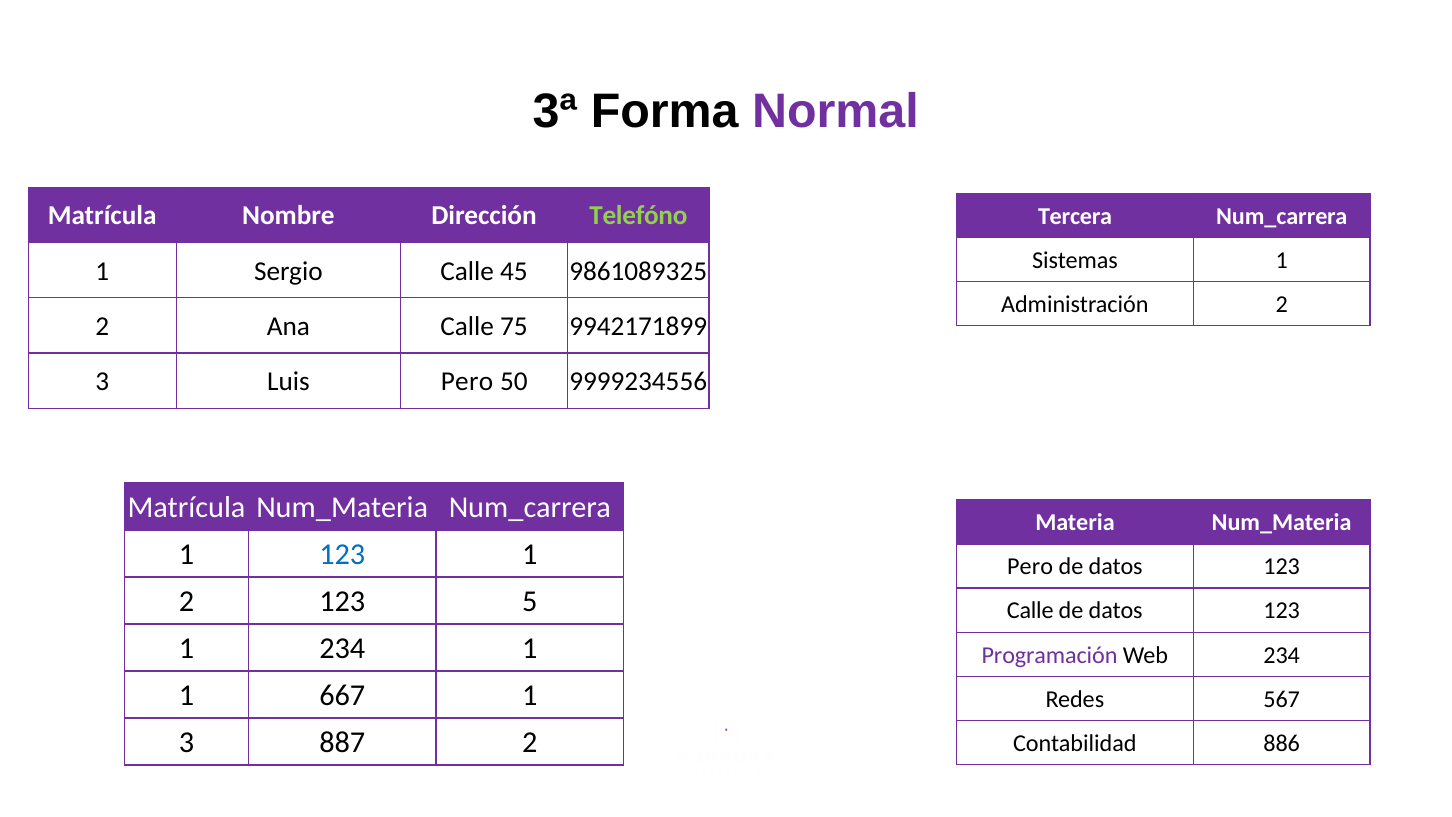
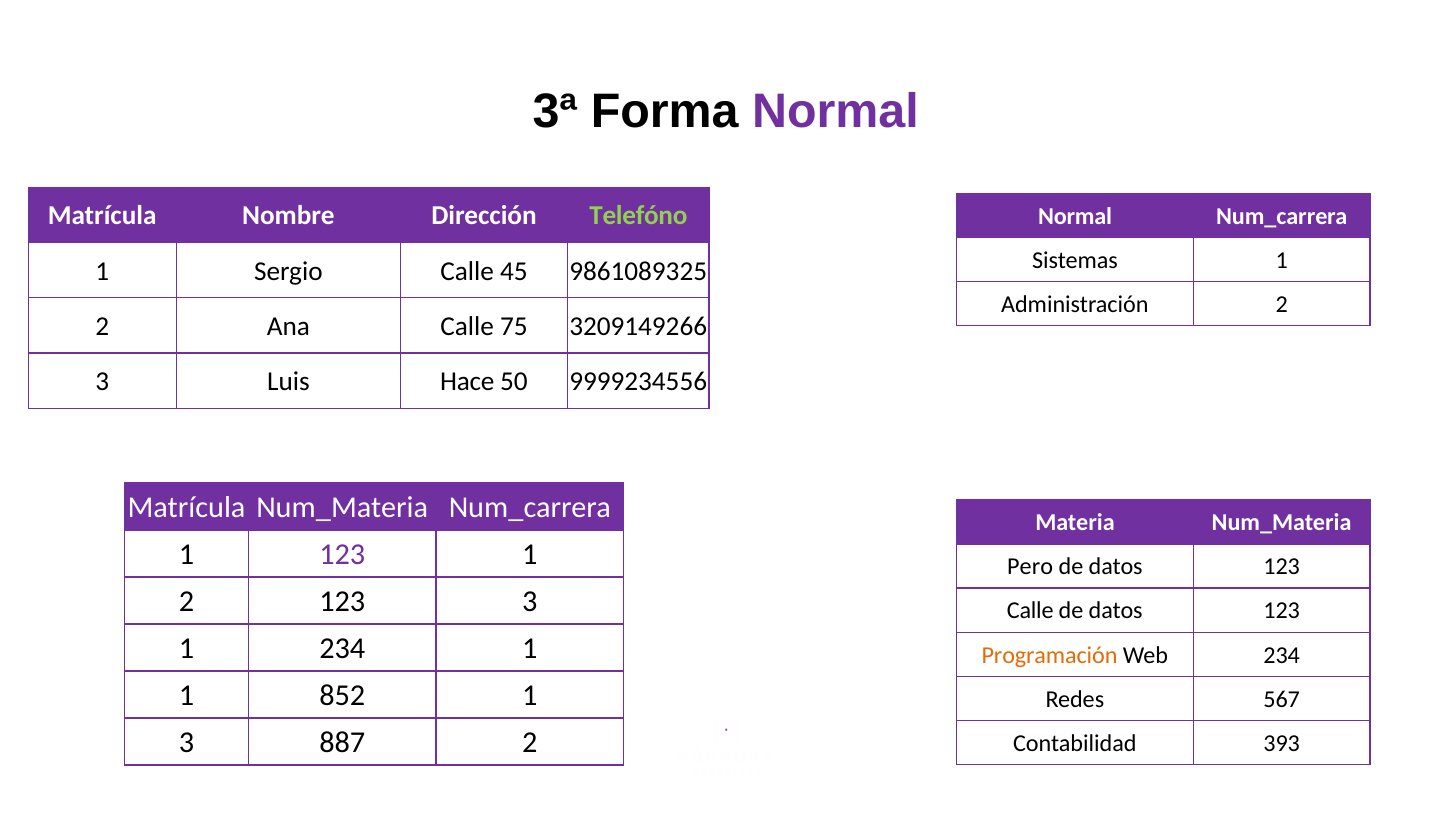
Tercera at (1075, 216): Tercera -> Normal
9942171899: 9942171899 -> 3209149266
Luis Pero: Pero -> Hace
123 at (342, 554) colour: blue -> purple
123 5: 5 -> 3
Programación colour: purple -> orange
667: 667 -> 852
886: 886 -> 393
